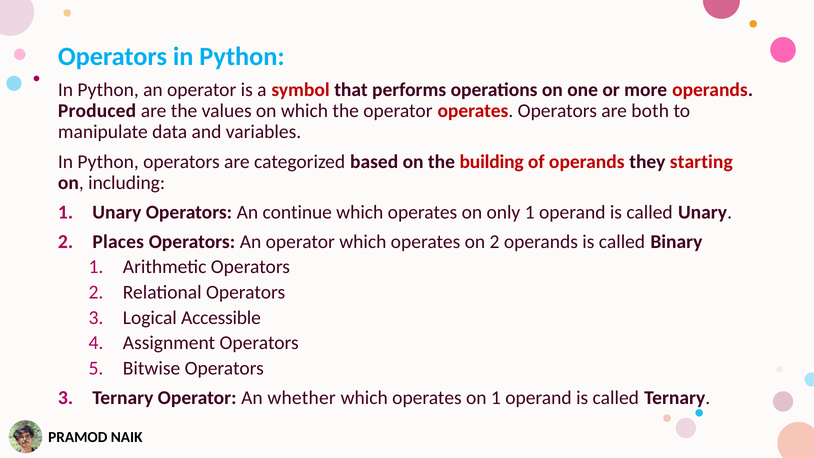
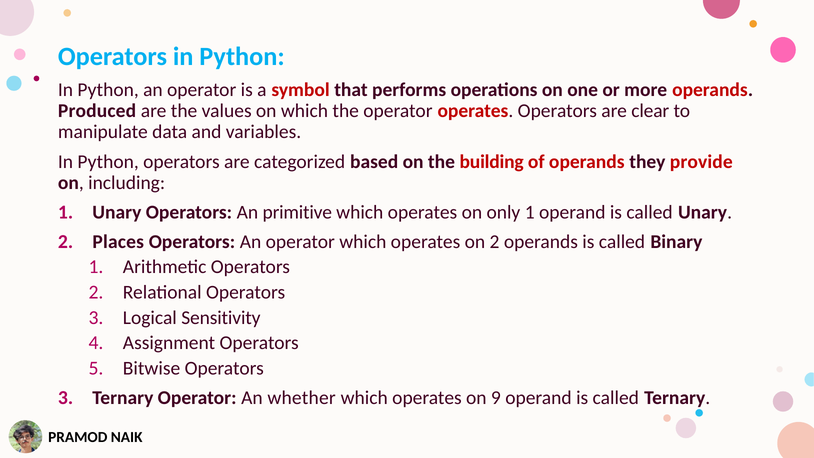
both: both -> clear
starting: starting -> provide
continue: continue -> primitive
Accessible: Accessible -> Sensitivity
on 1: 1 -> 9
